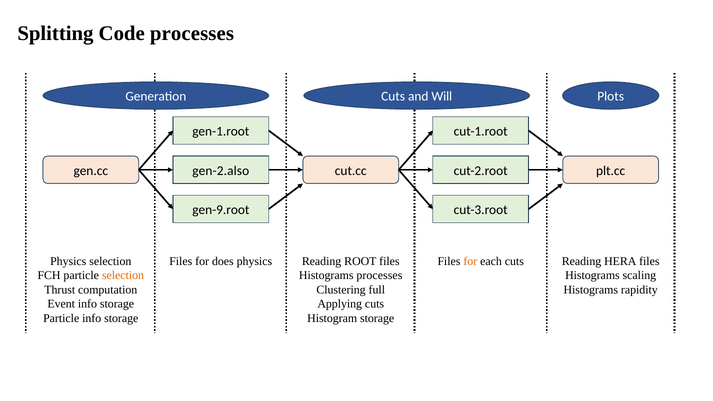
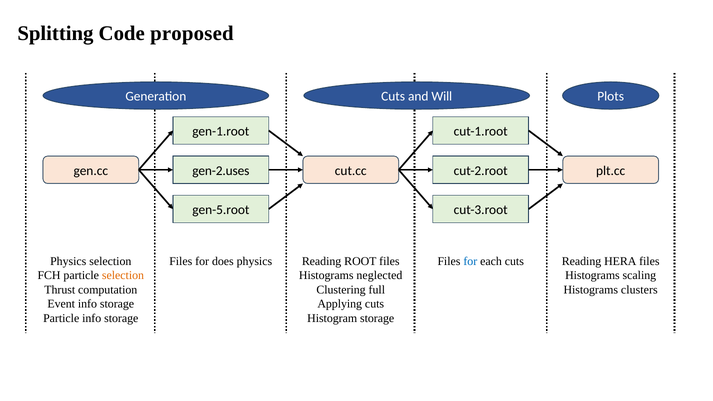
Code processes: processes -> proposed
gen-2.also: gen-2.also -> gen-2.uses
gen-9.root: gen-9.root -> gen-5.root
for at (470, 261) colour: orange -> blue
Histograms processes: processes -> neglected
rapidity: rapidity -> clusters
